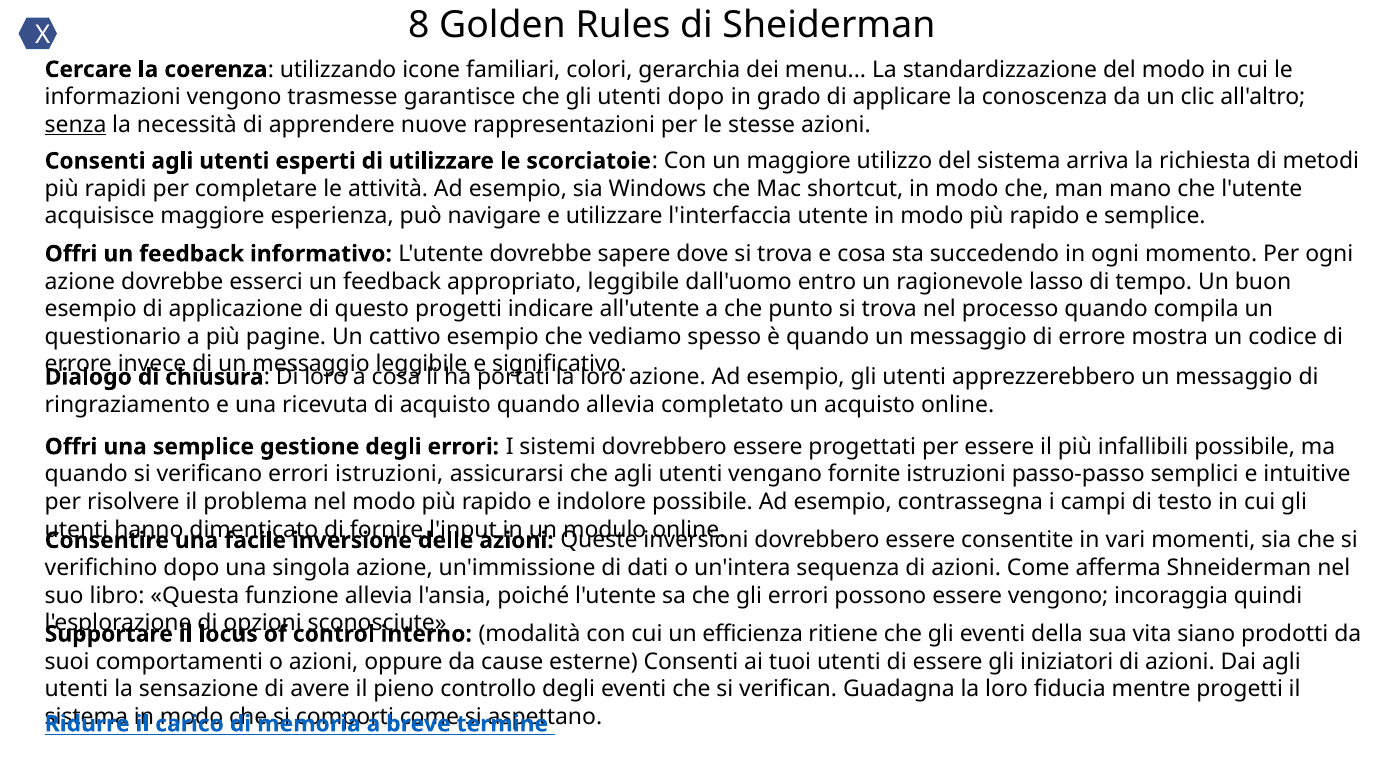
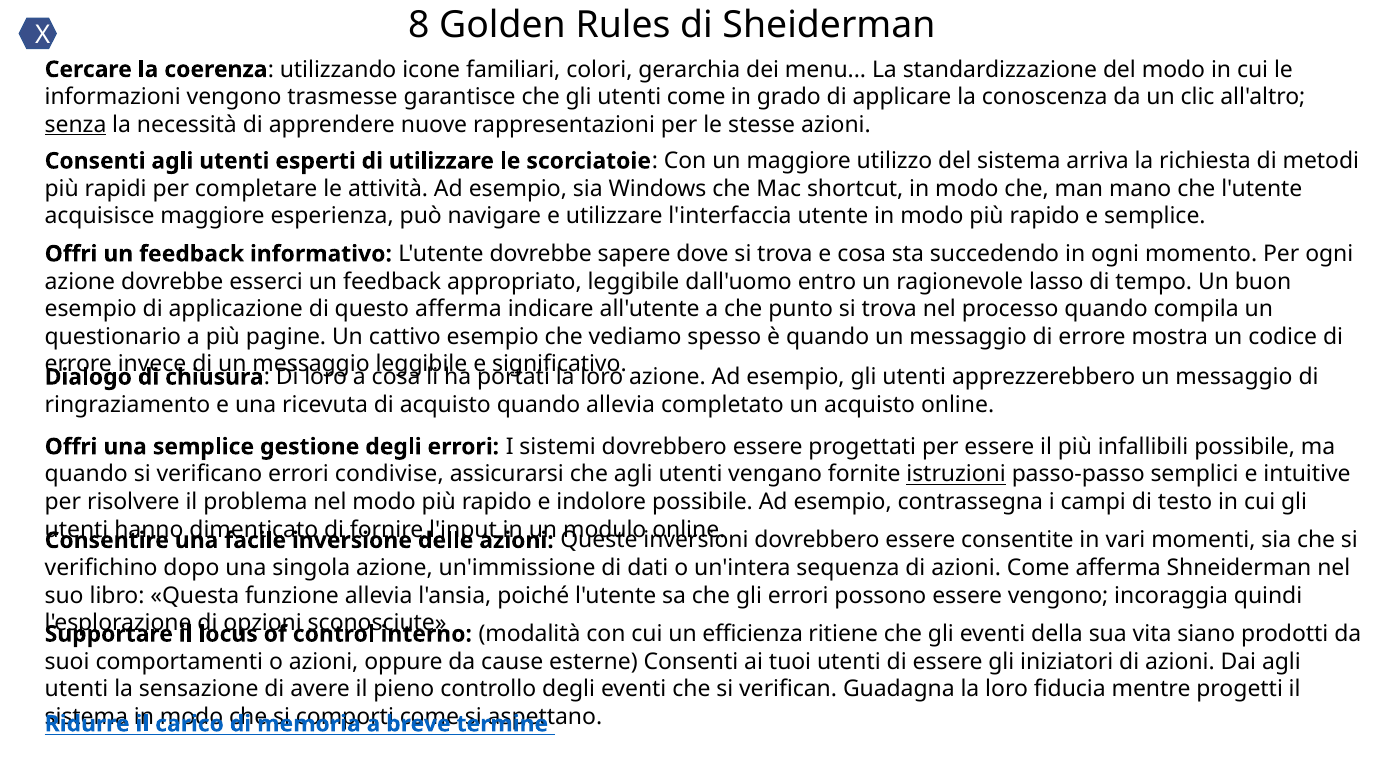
utenti dopo: dopo -> come
questo progetti: progetti -> afferma
errori istruzioni: istruzioni -> condivise
istruzioni at (956, 474) underline: none -> present
